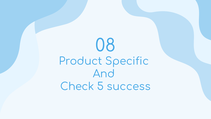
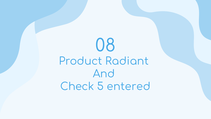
Specific: Specific -> Radiant
success: success -> entered
